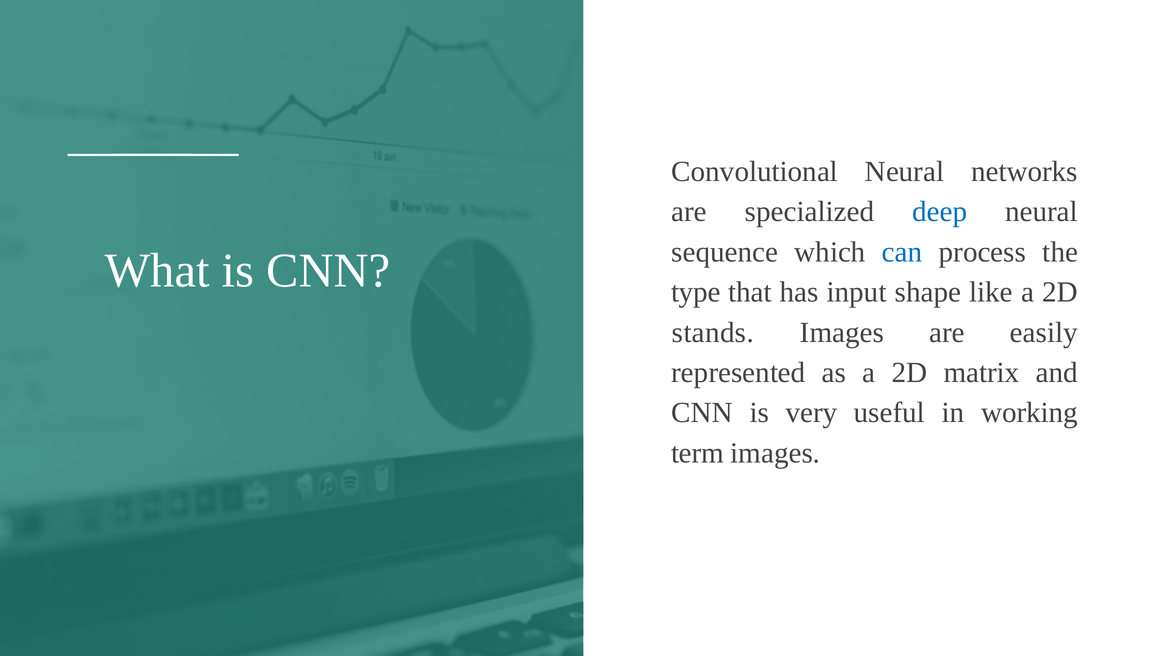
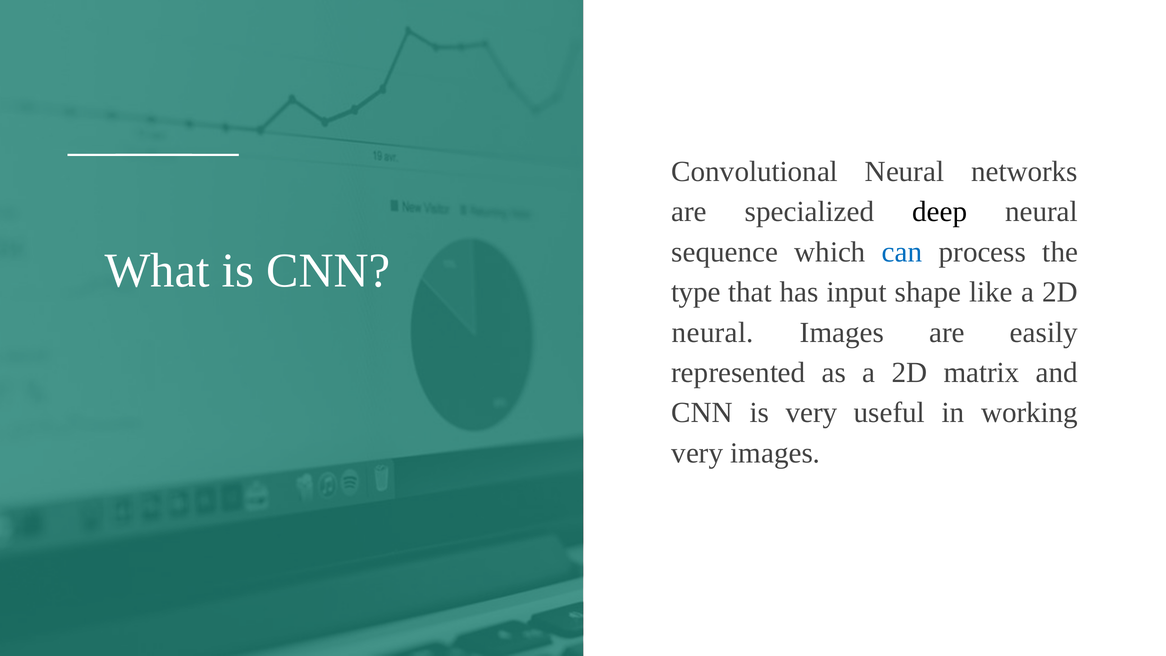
deep colour: blue -> black
stands at (713, 332): stands -> neural
term at (697, 453): term -> very
